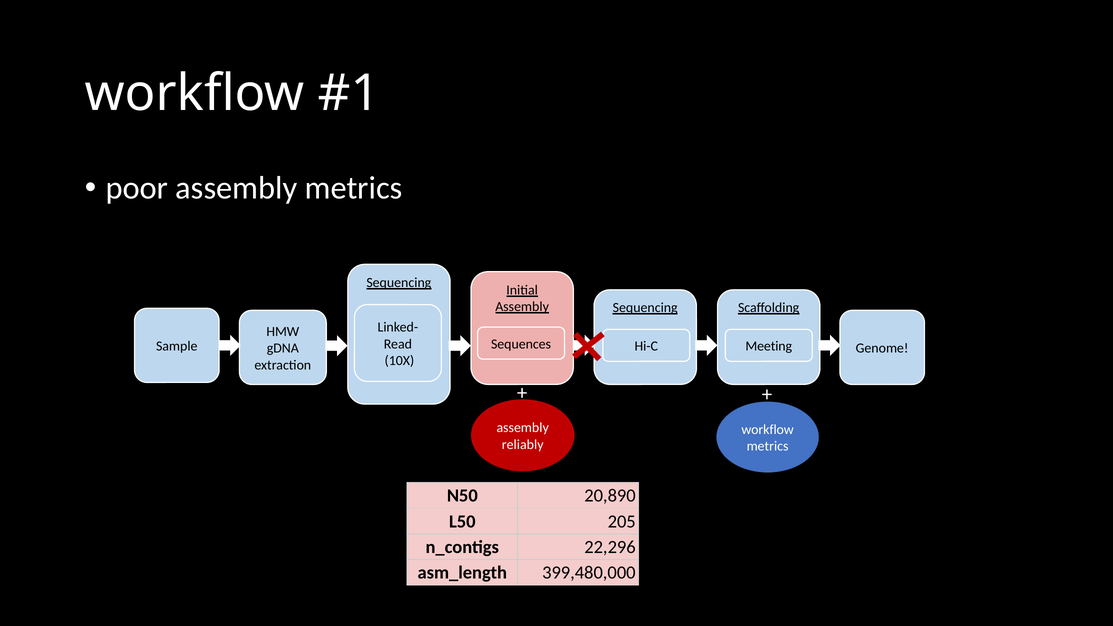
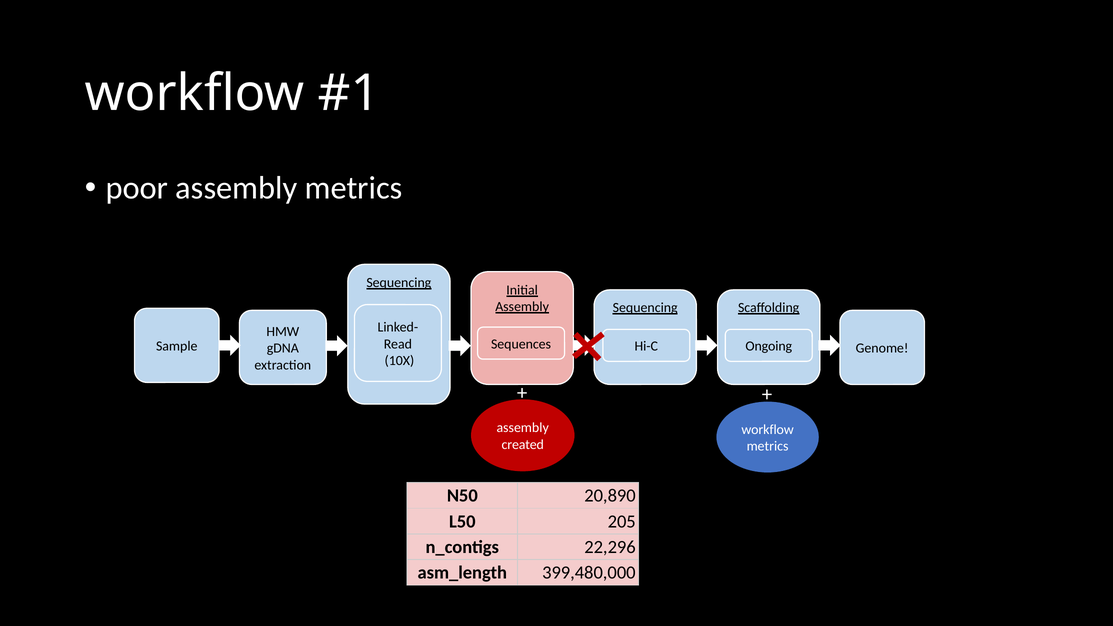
Meeting: Meeting -> Ongoing
reliably: reliably -> created
